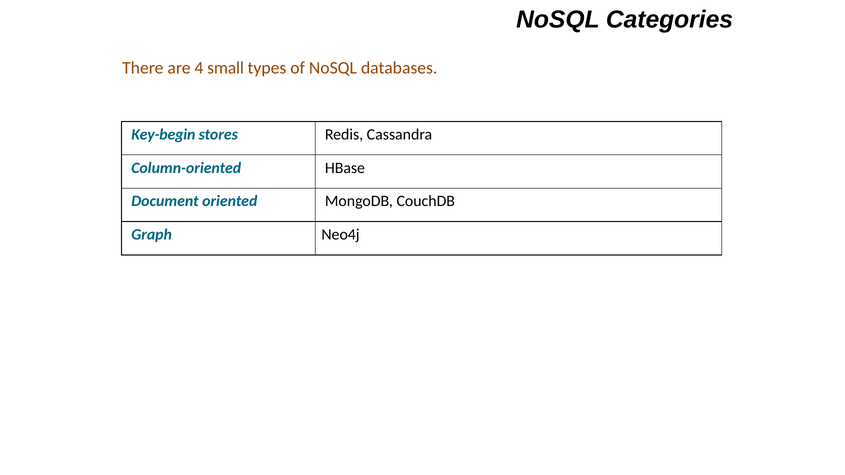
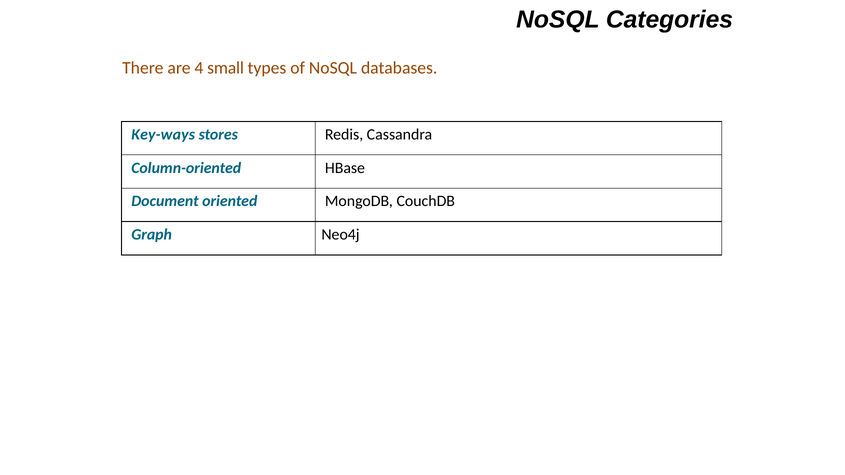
Key-begin: Key-begin -> Key-ways
